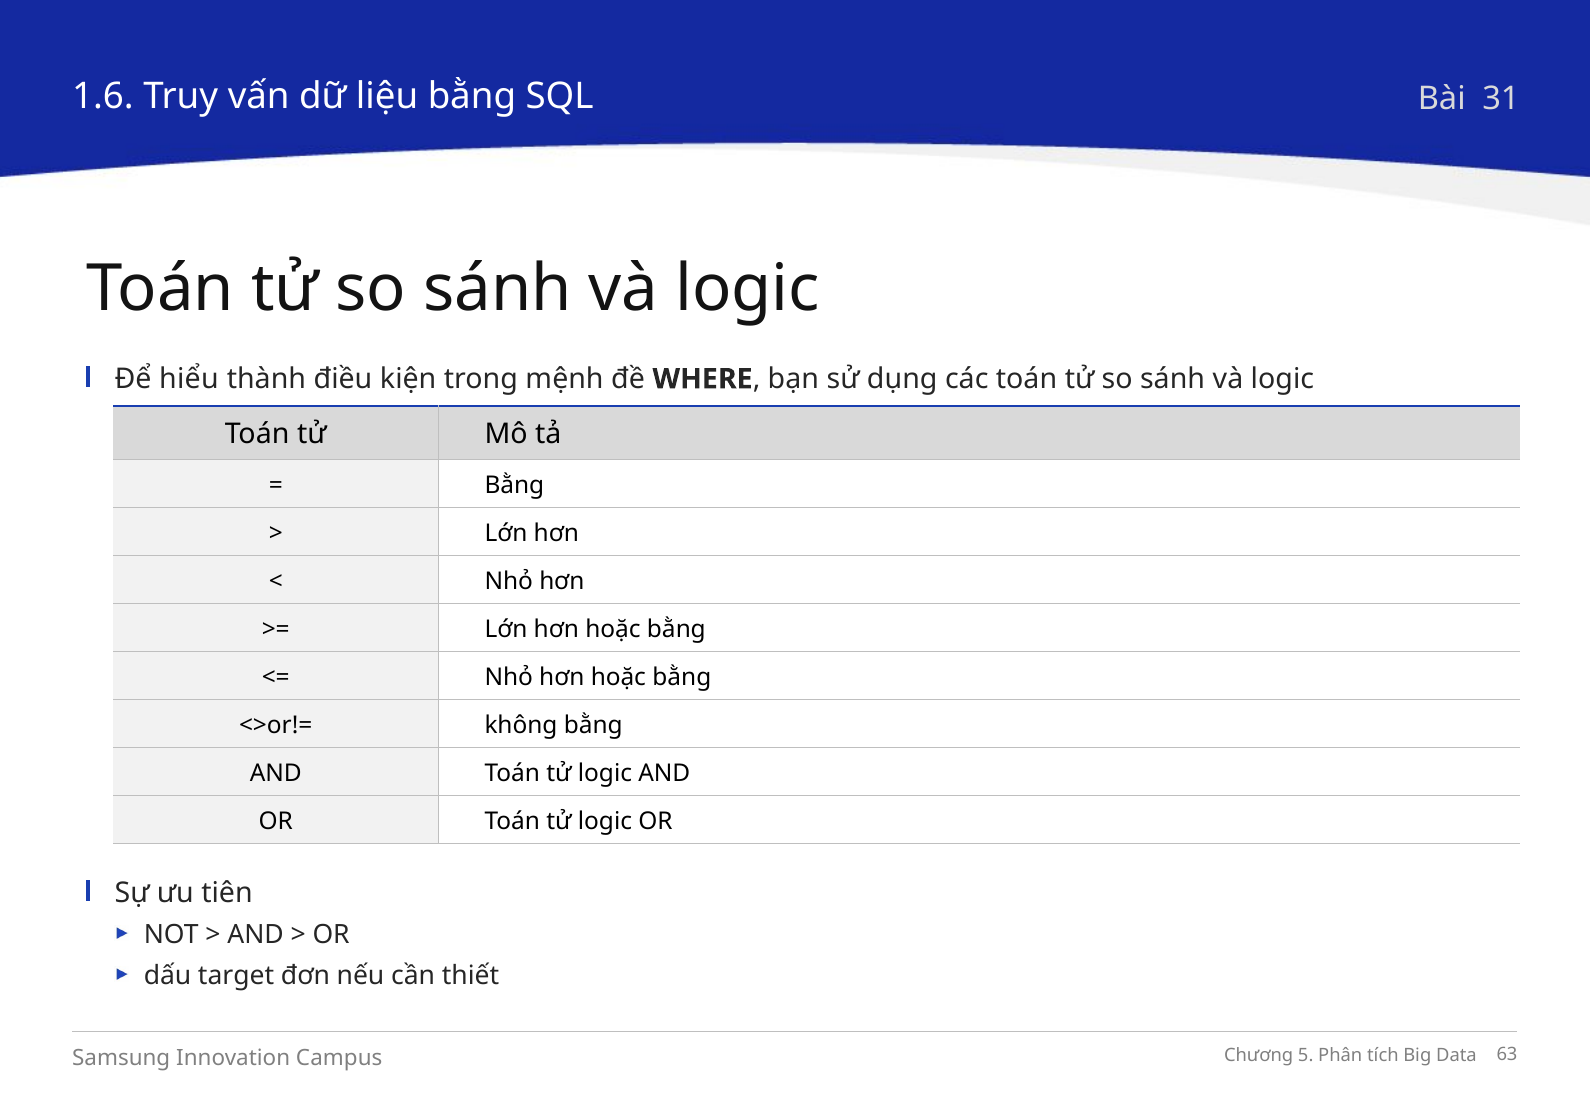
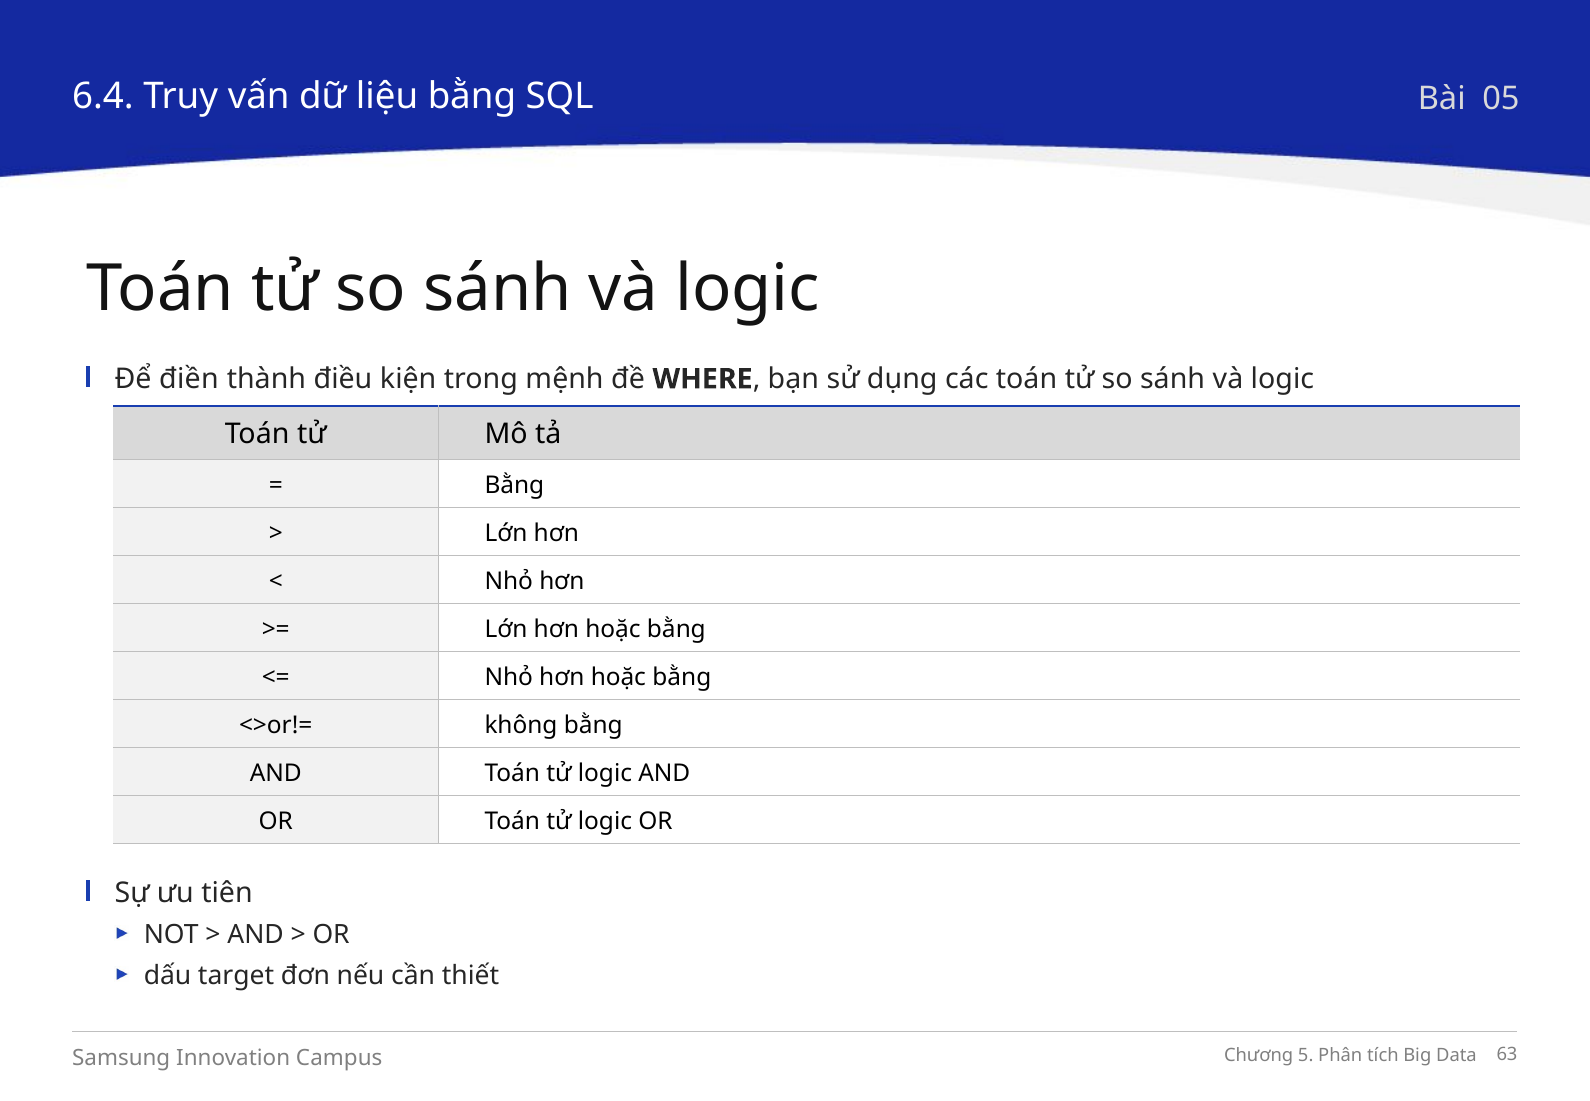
1.6: 1.6 -> 6.4
31: 31 -> 05
hiểu: hiểu -> điền
